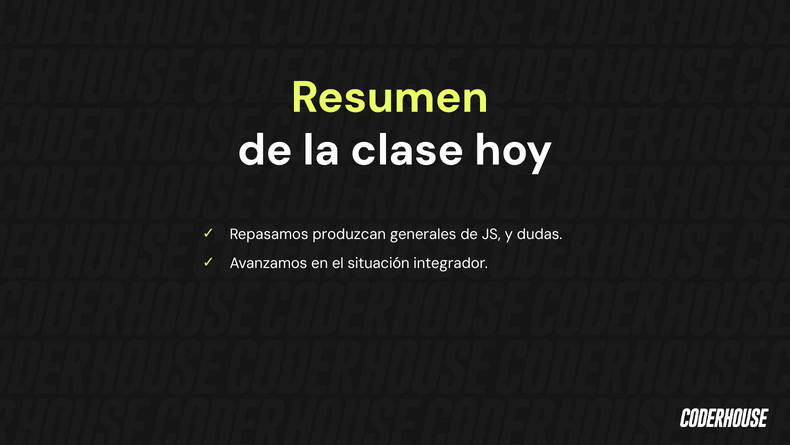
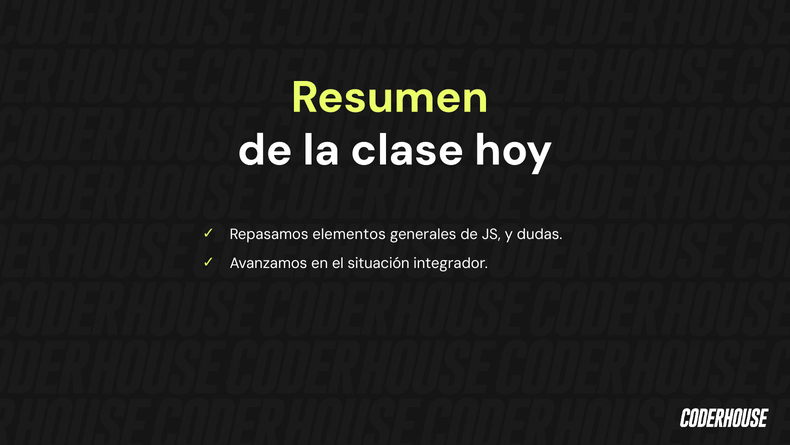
produzcan: produzcan -> elementos
